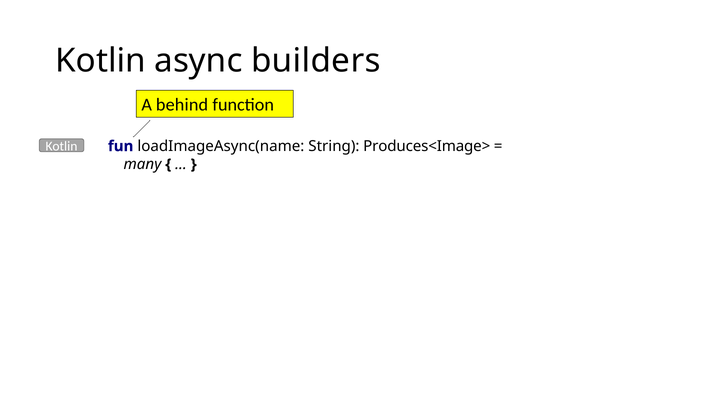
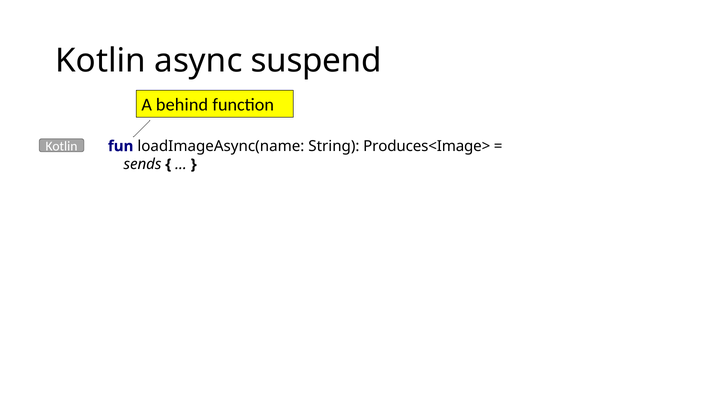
builders: builders -> suspend
many: many -> sends
